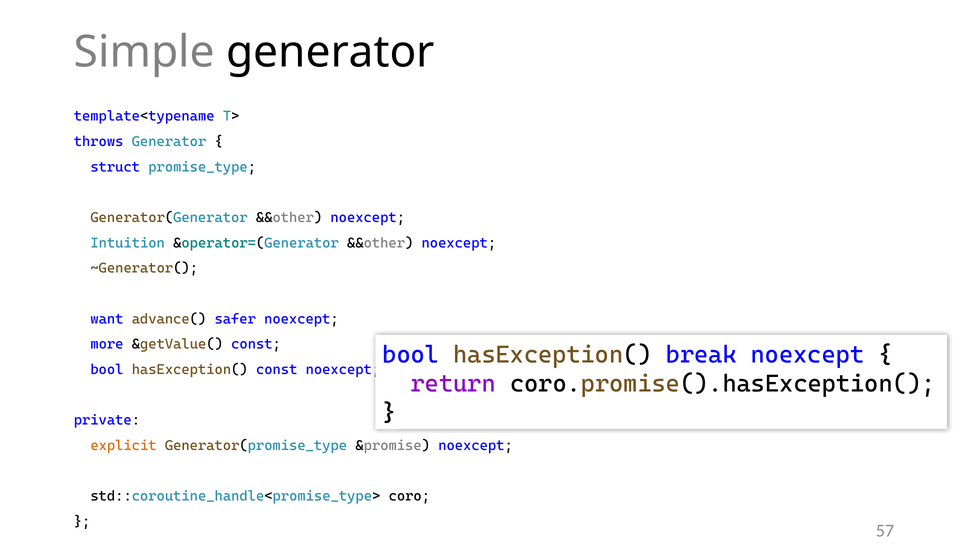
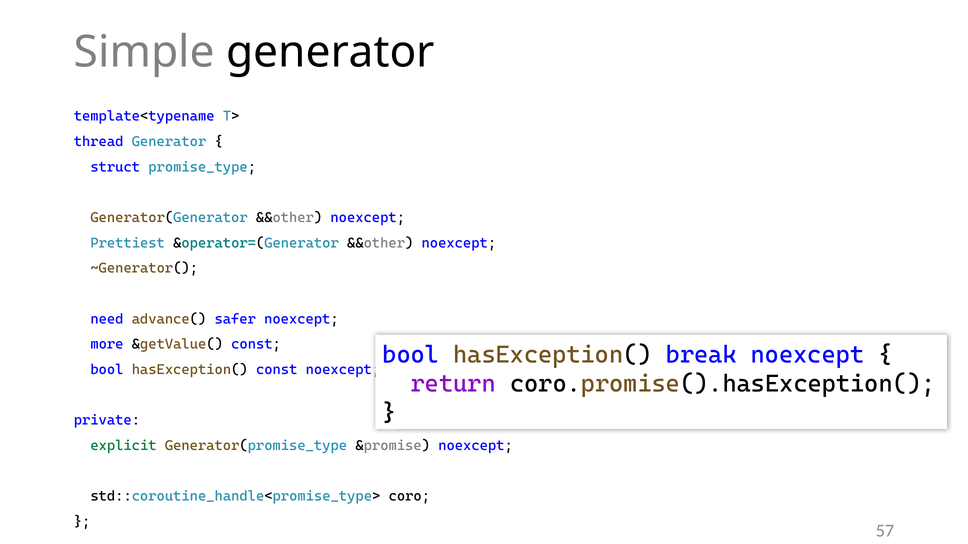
throws: throws -> thread
Intuition: Intuition -> Prettiest
want: want -> need
explicit colour: orange -> green
